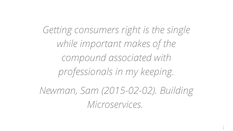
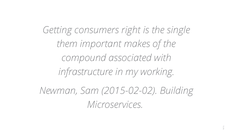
while: while -> them
professionals: professionals -> infrastructure
keeping: keeping -> working
